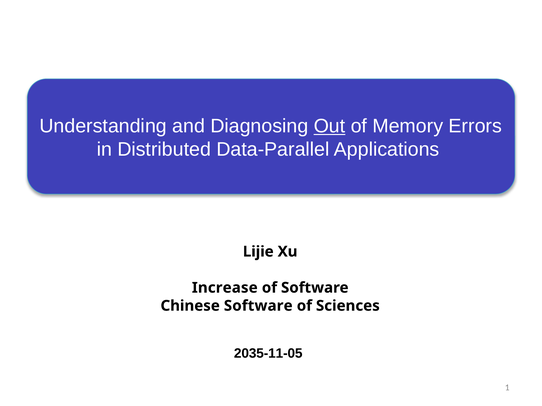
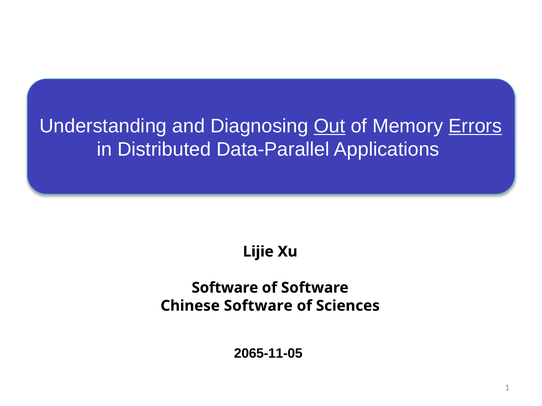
Errors underline: none -> present
Increase at (225, 288): Increase -> Software
2035-11-05: 2035-11-05 -> 2065-11-05
